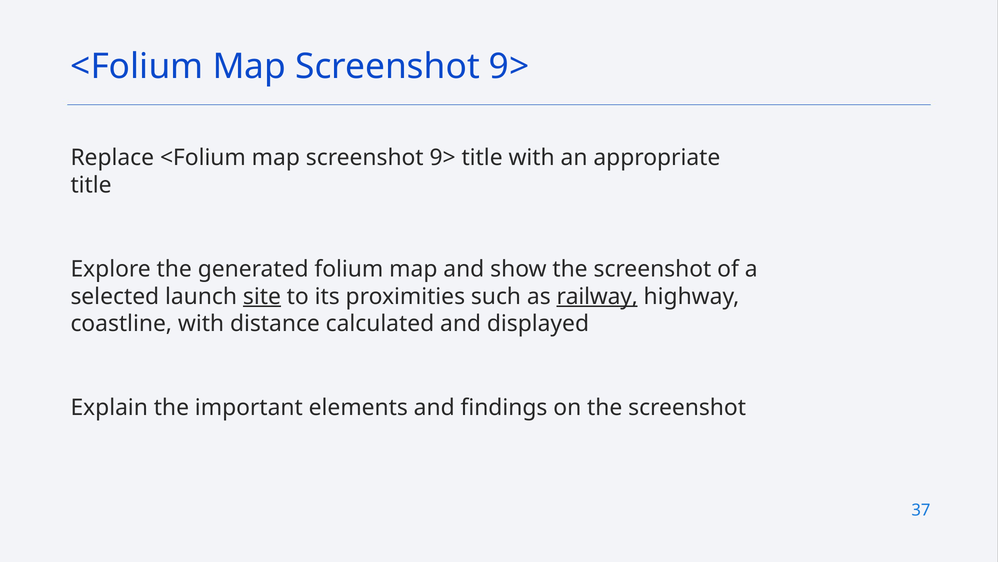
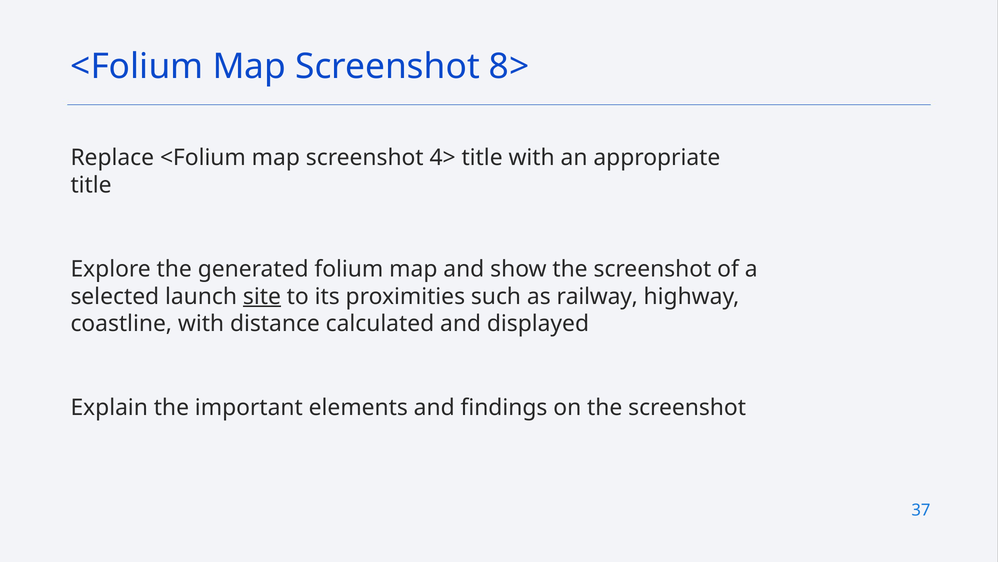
9> at (509, 67): 9> -> 8>
9> at (443, 157): 9> -> 4>
railway underline: present -> none
